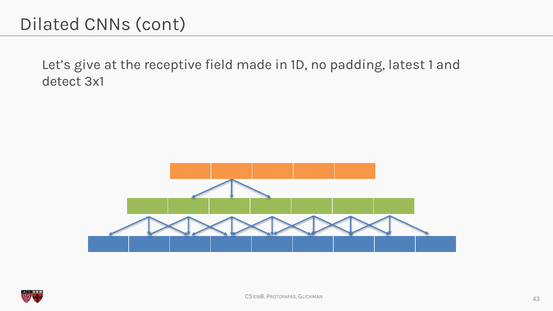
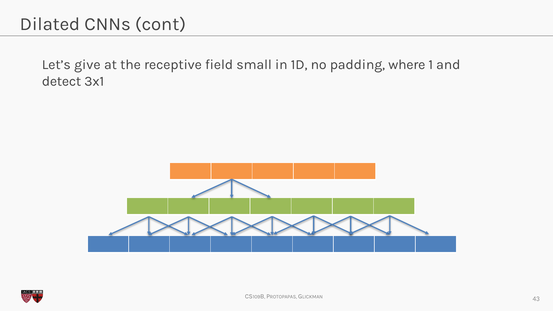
made: made -> small
latest: latest -> where
